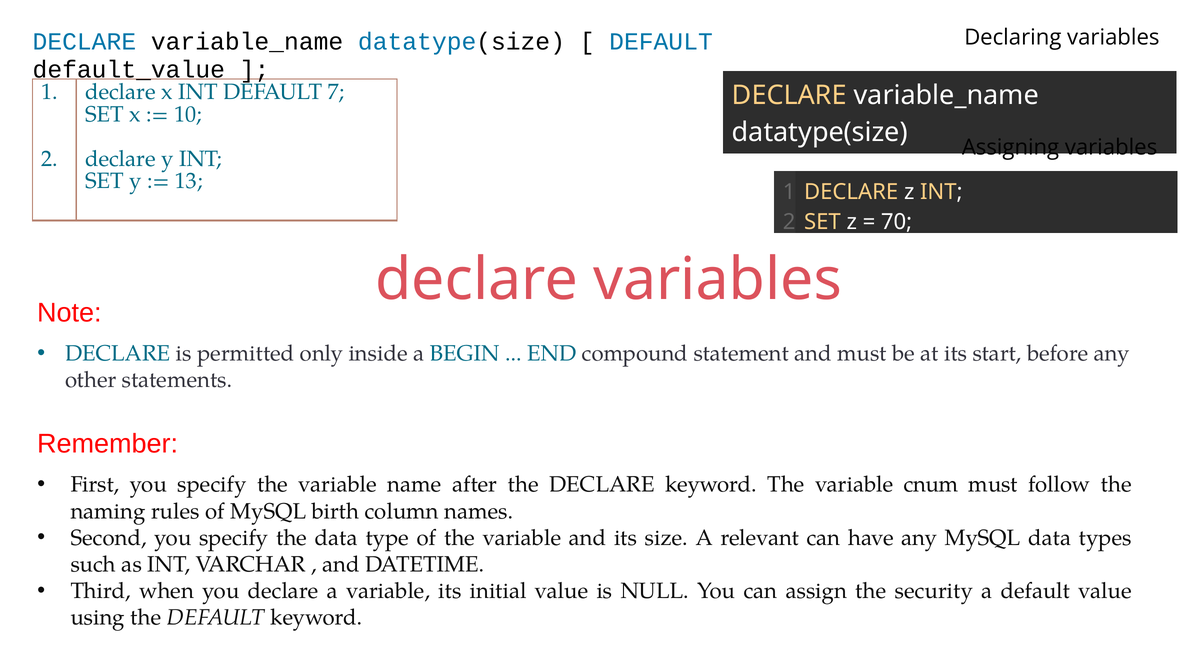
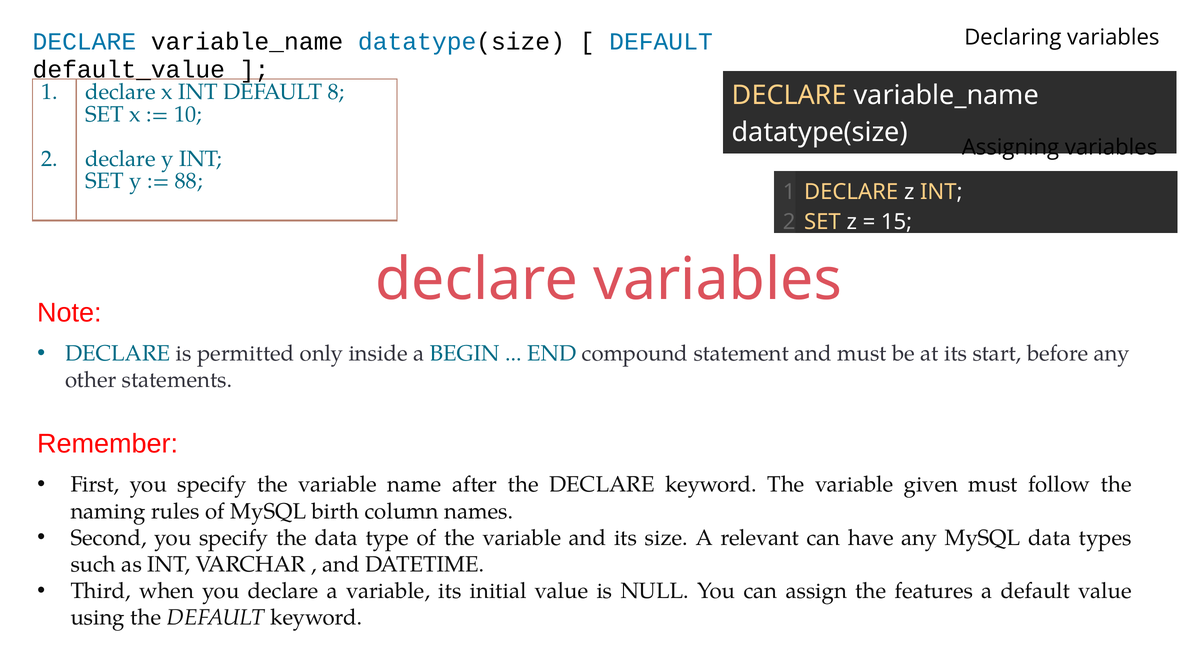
7: 7 -> 8
13: 13 -> 88
70: 70 -> 15
cnum: cnum -> given
security: security -> features
